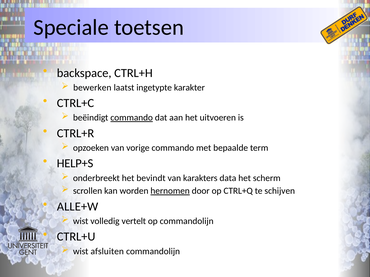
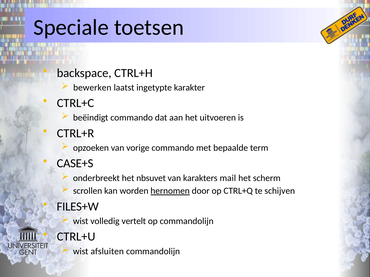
commando at (132, 118) underline: present -> none
HELP+S: HELP+S -> CASE+S
bevindt: bevindt -> nbsuvet
data: data -> mail
ALLE+W: ALLE+W -> FILES+W
